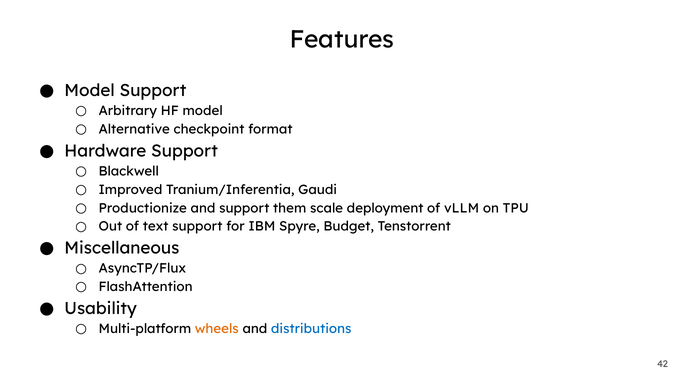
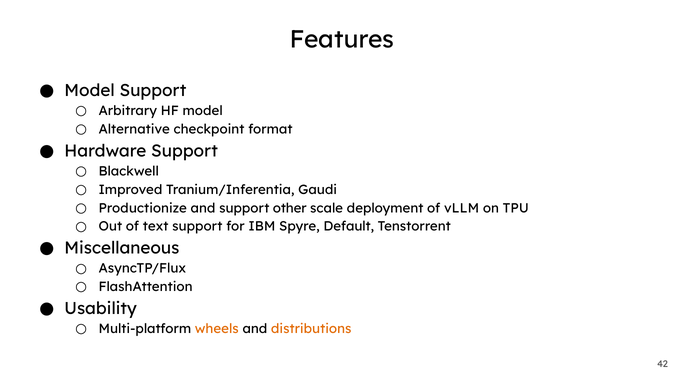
them: them -> other
Budget: Budget -> Default
distributions colour: blue -> orange
